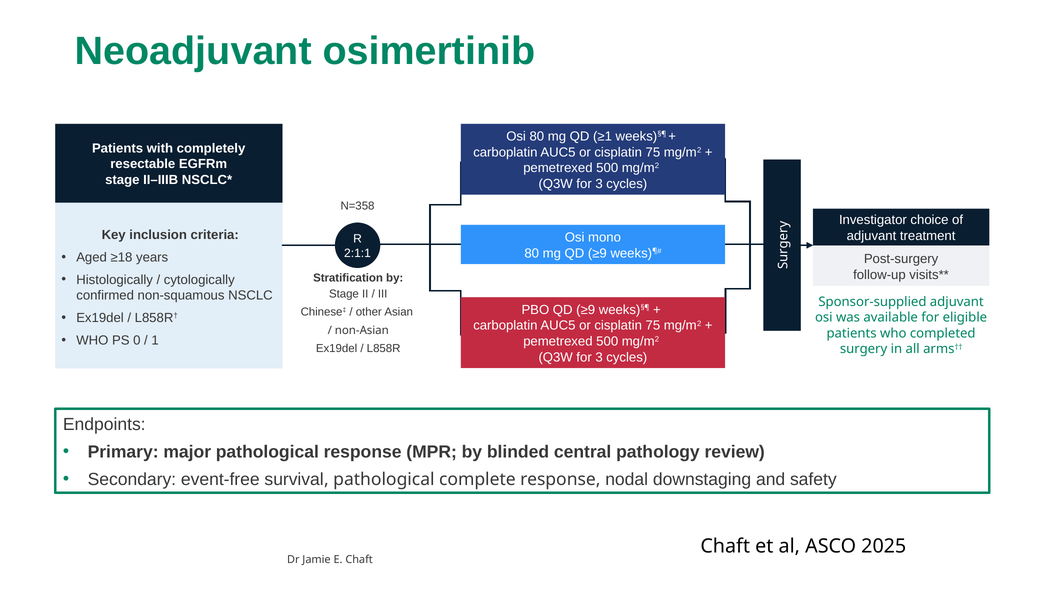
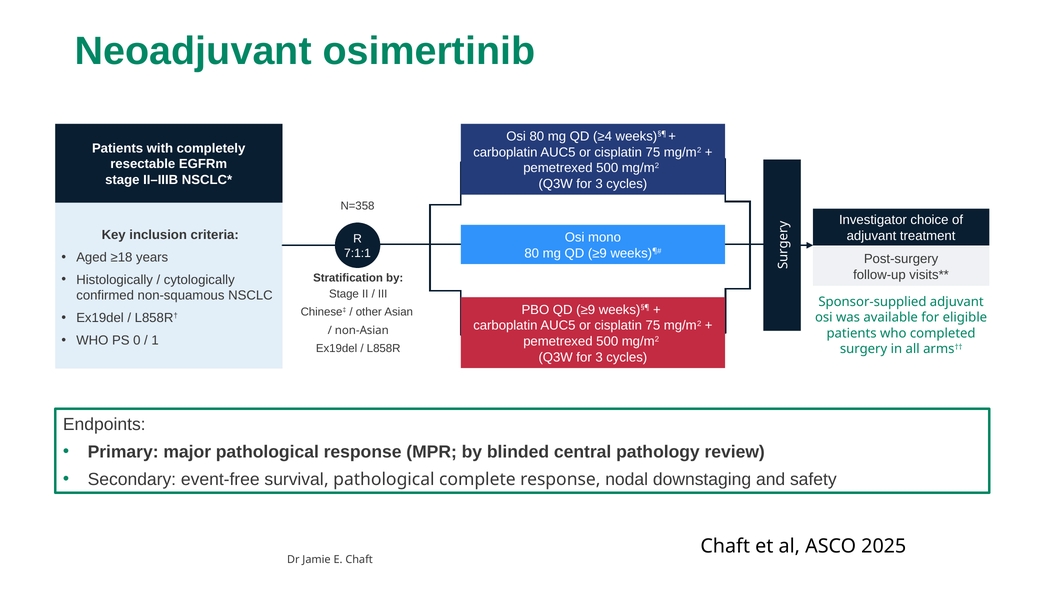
≥1: ≥1 -> ≥4
2:1:1: 2:1:1 -> 7:1:1
